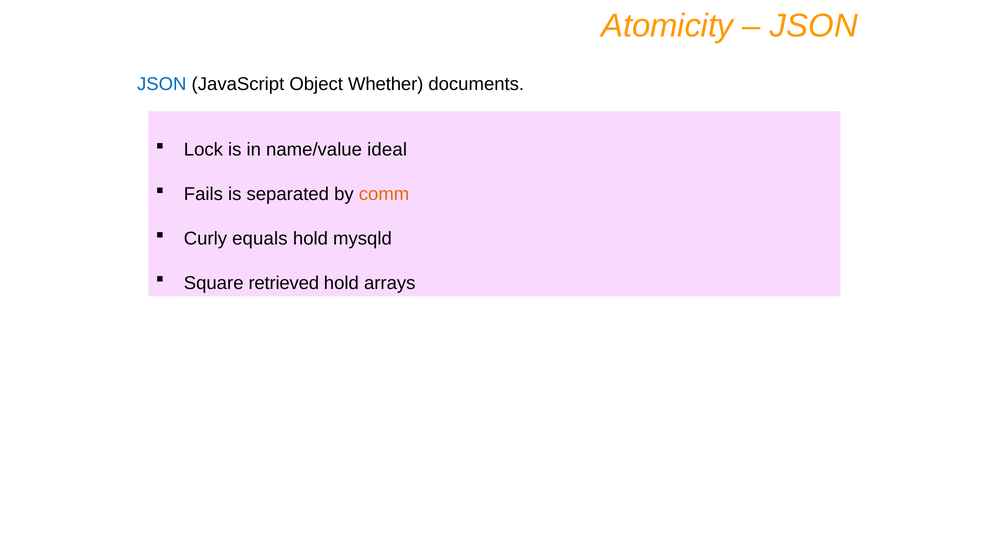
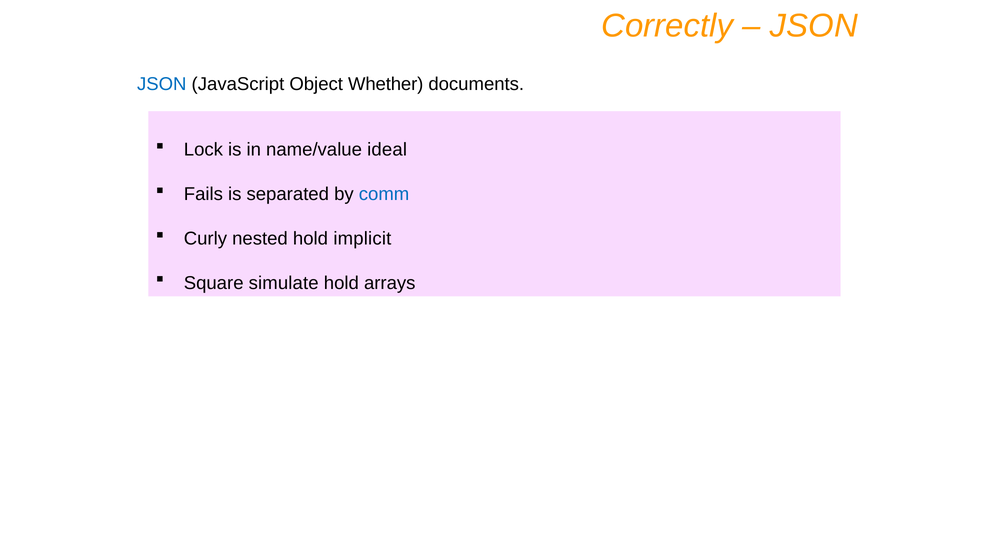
Atomicity: Atomicity -> Correctly
comm colour: orange -> blue
equals: equals -> nested
mysqld: mysqld -> implicit
retrieved: retrieved -> simulate
